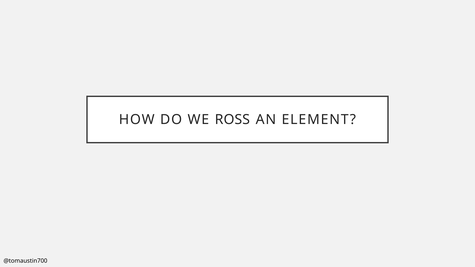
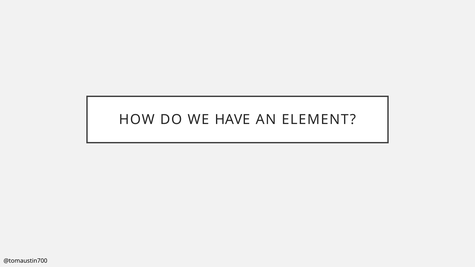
ROSS: ROSS -> HAVE
